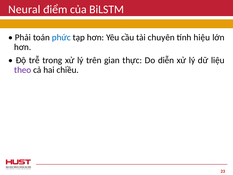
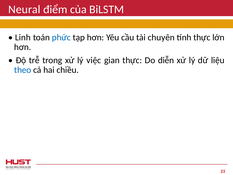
Phải: Phải -> Linh
tính hiệu: hiệu -> thực
trên: trên -> việc
theo colour: purple -> blue
